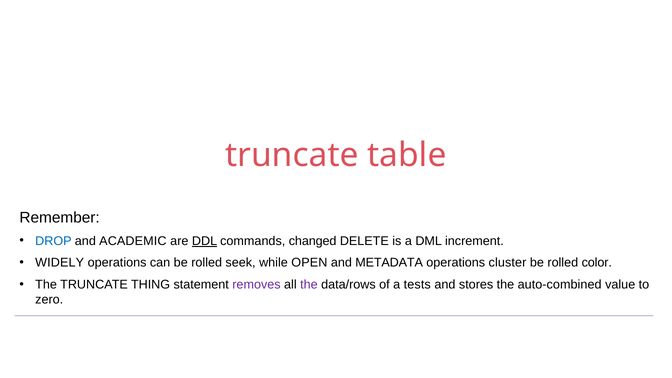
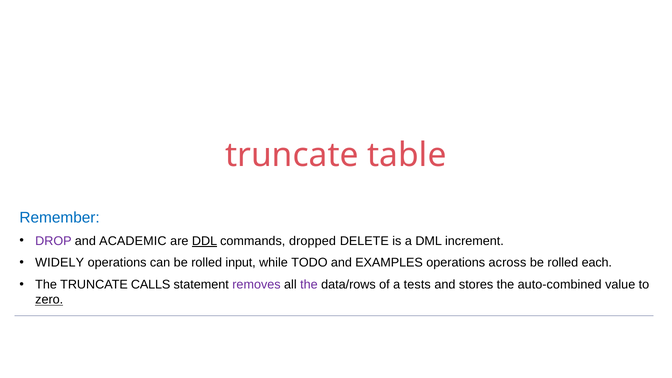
Remember colour: black -> blue
DROP colour: blue -> purple
changed: changed -> dropped
seek: seek -> input
OPEN: OPEN -> TODO
METADATA: METADATA -> EXAMPLES
cluster: cluster -> across
color: color -> each
THING: THING -> CALLS
zero underline: none -> present
